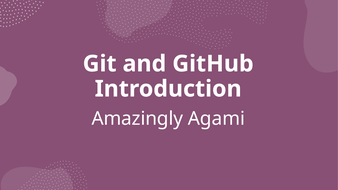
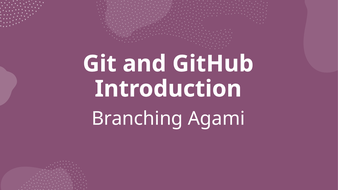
Amazingly: Amazingly -> Branching
